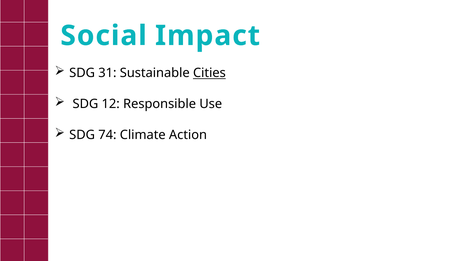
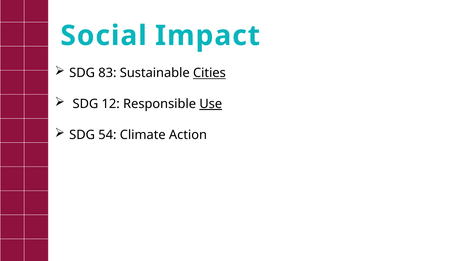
31: 31 -> 83
Use underline: none -> present
74: 74 -> 54
